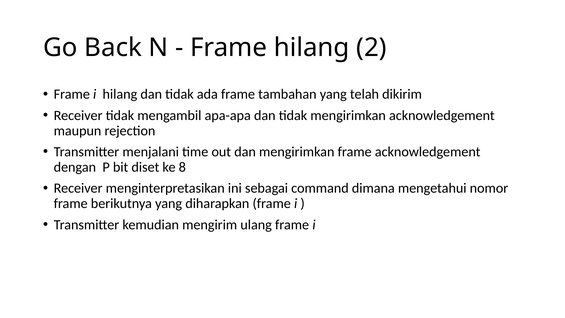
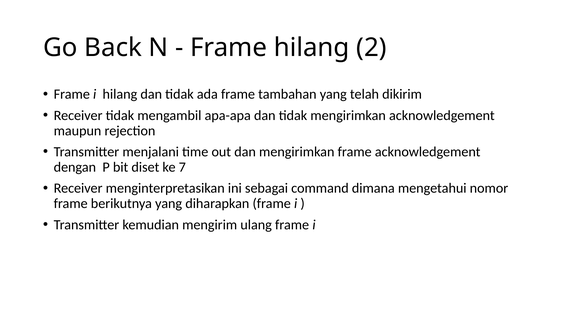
8: 8 -> 7
